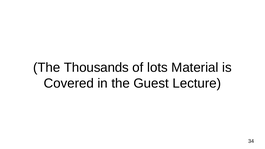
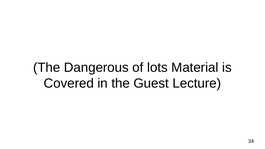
Thousands: Thousands -> Dangerous
